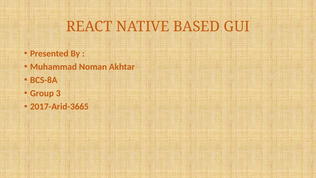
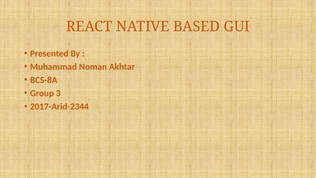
2017-Arid-3665: 2017-Arid-3665 -> 2017-Arid-2344
